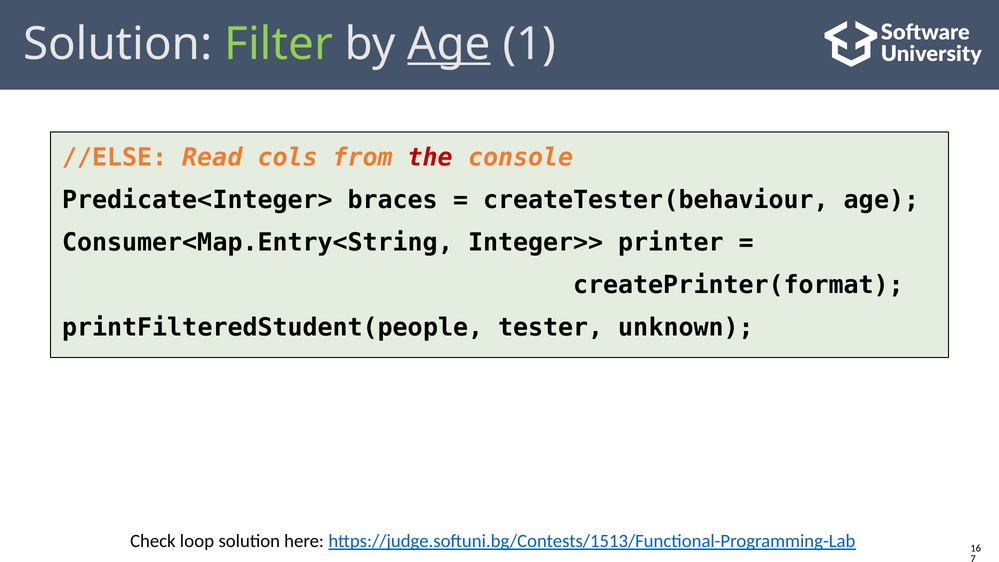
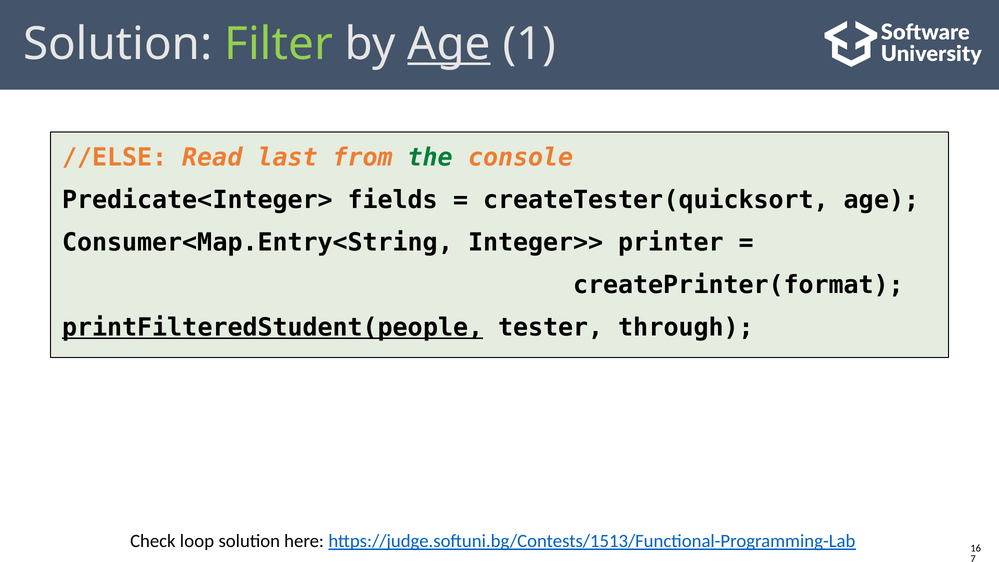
cols: cols -> last
the colour: red -> green
braces: braces -> fields
createTester(behaviour: createTester(behaviour -> createTester(quicksort
printFilteredStudent(people underline: none -> present
unknown: unknown -> through
